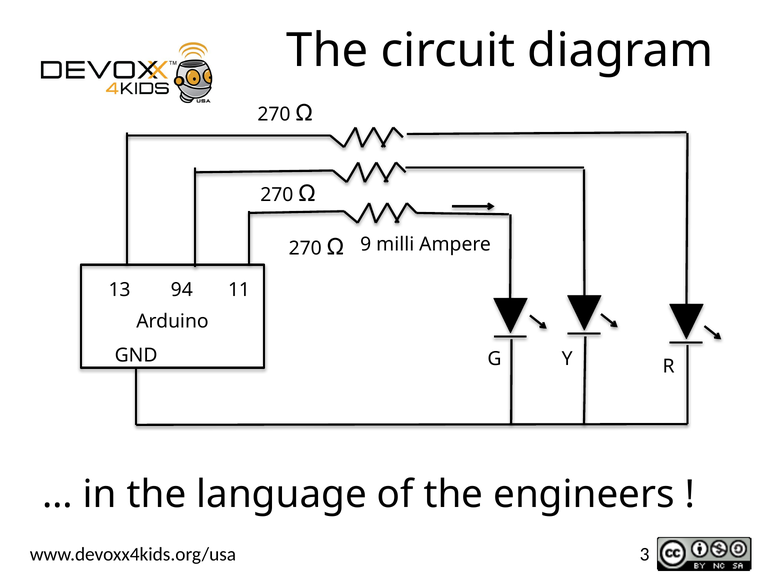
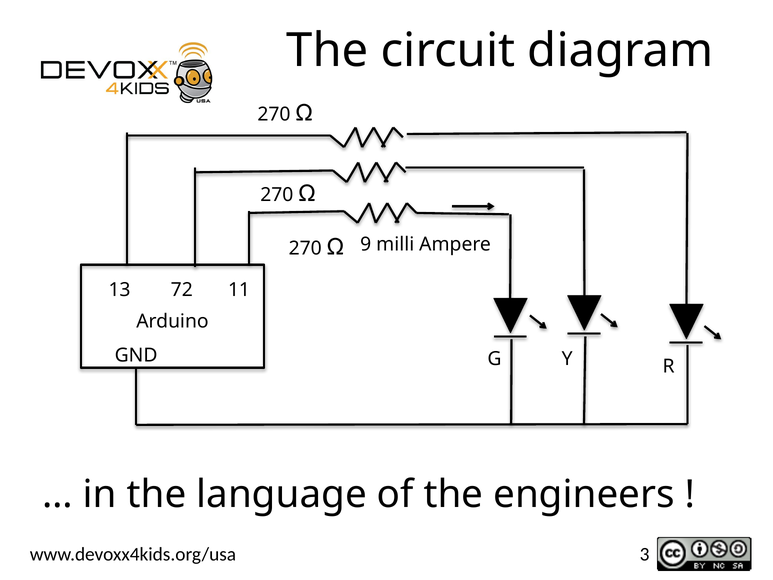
94: 94 -> 72
